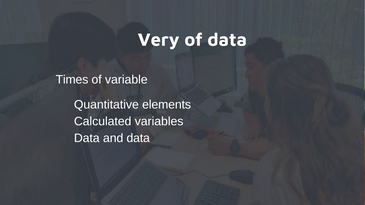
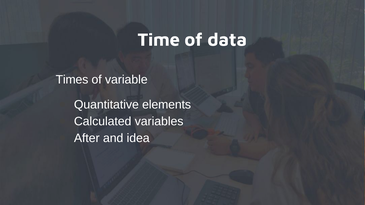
Very: Very -> Time
Data at (87, 138): Data -> After
and data: data -> idea
